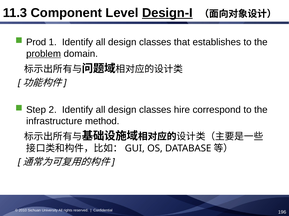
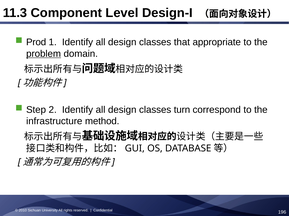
Design-I underline: present -> none
establishes: establishes -> appropriate
hire: hire -> turn
